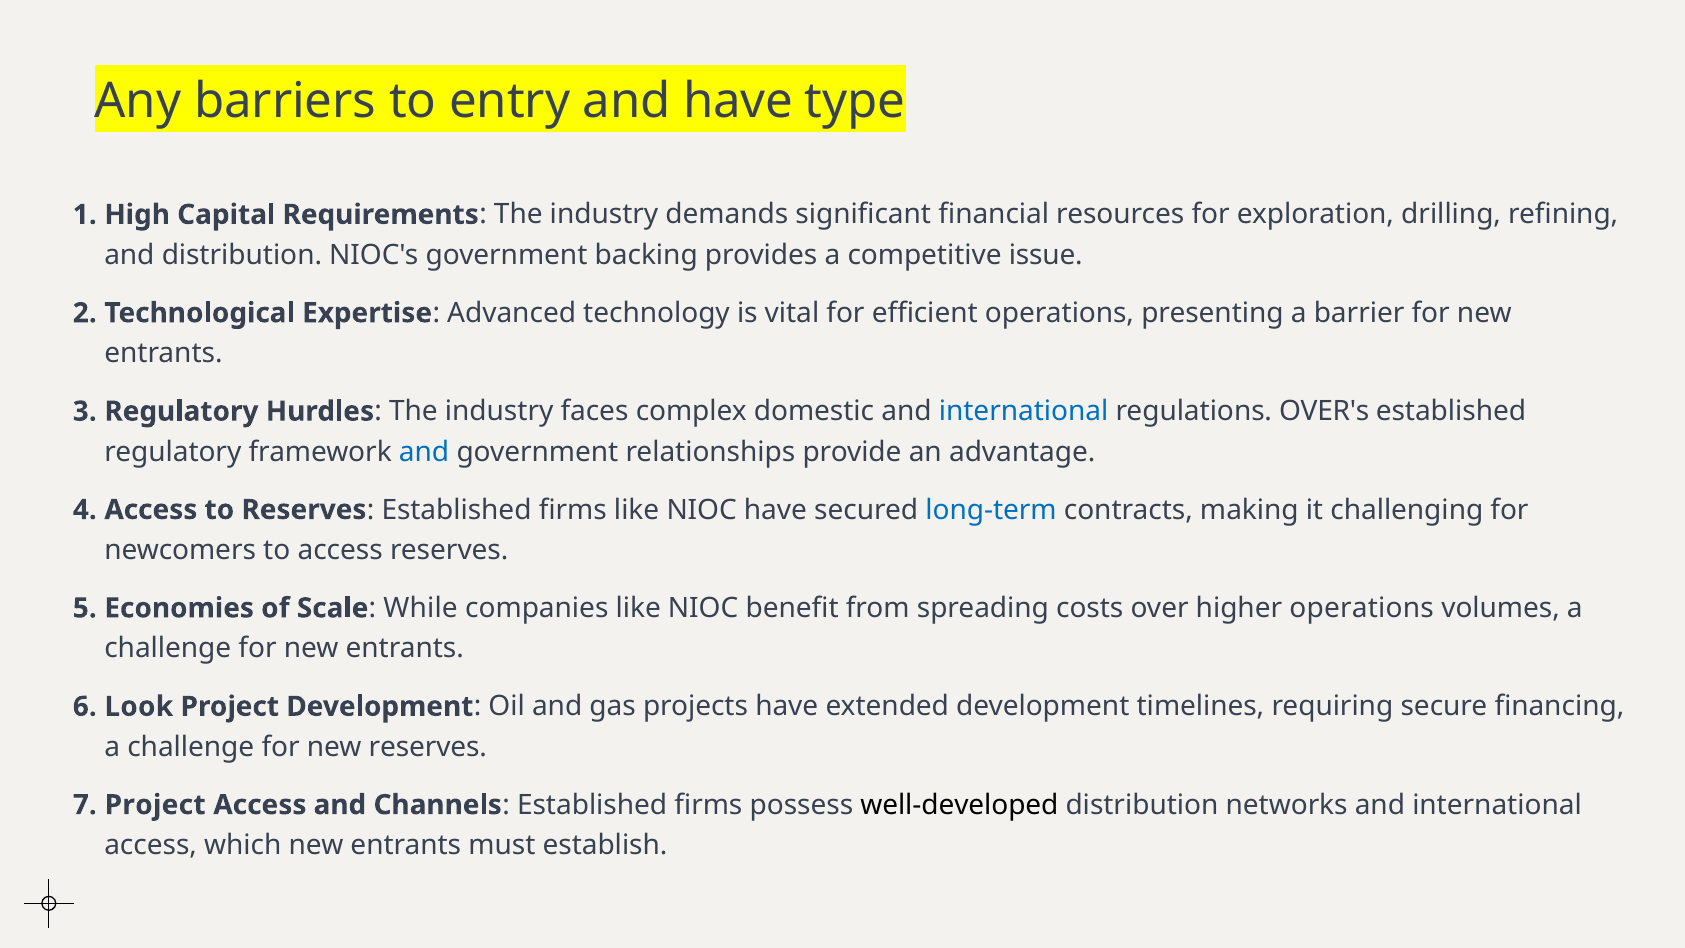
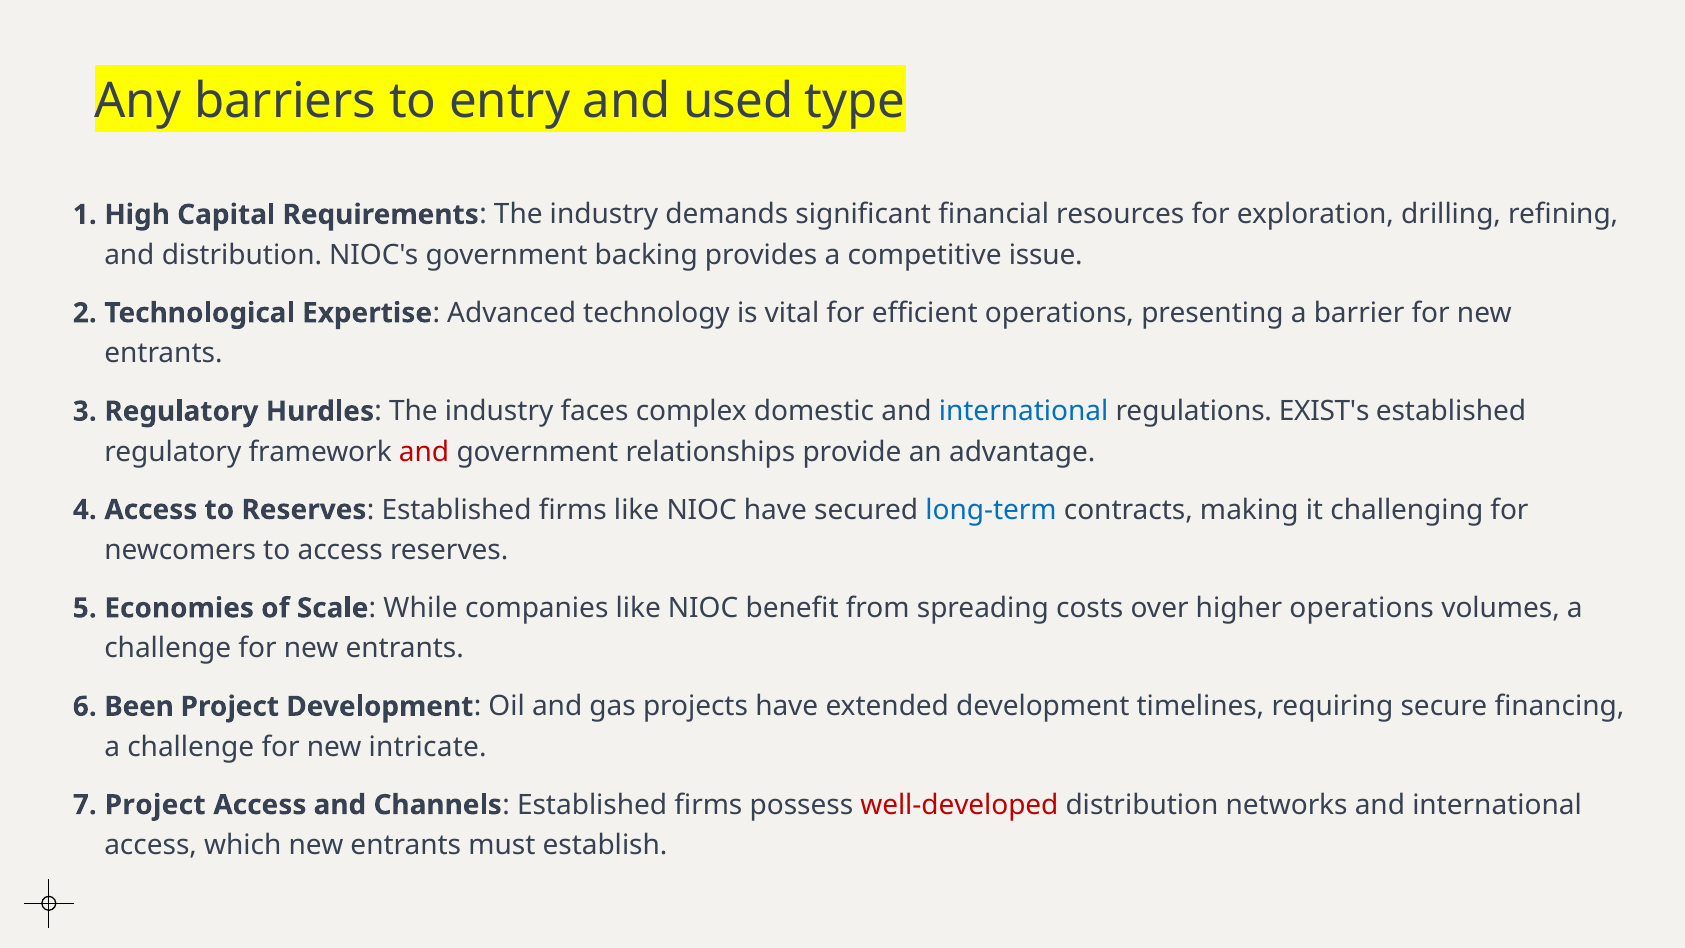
and have: have -> used
OVER's: OVER's -> EXIST's
and at (424, 452) colour: blue -> red
Look: Look -> Been
new reserves: reserves -> intricate
well-developed colour: black -> red
